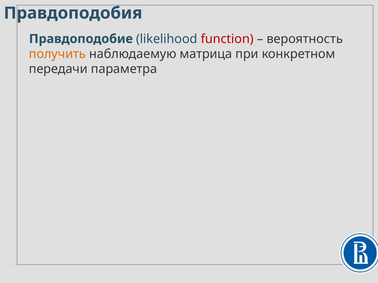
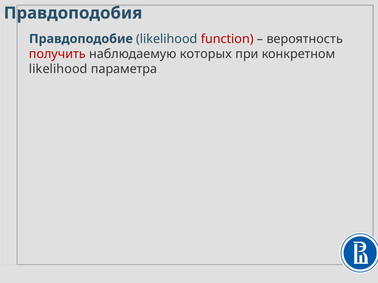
получить colour: orange -> red
матрица: матрица -> которых
передачи at (58, 69): передачи -> likelihood
